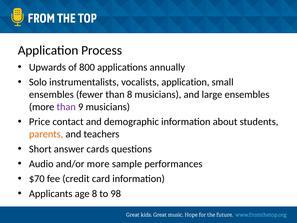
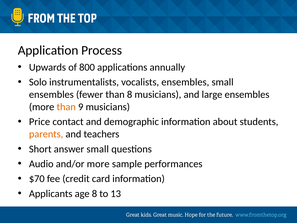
vocalists application: application -> ensembles
than at (66, 107) colour: purple -> orange
answer cards: cards -> small
98: 98 -> 13
